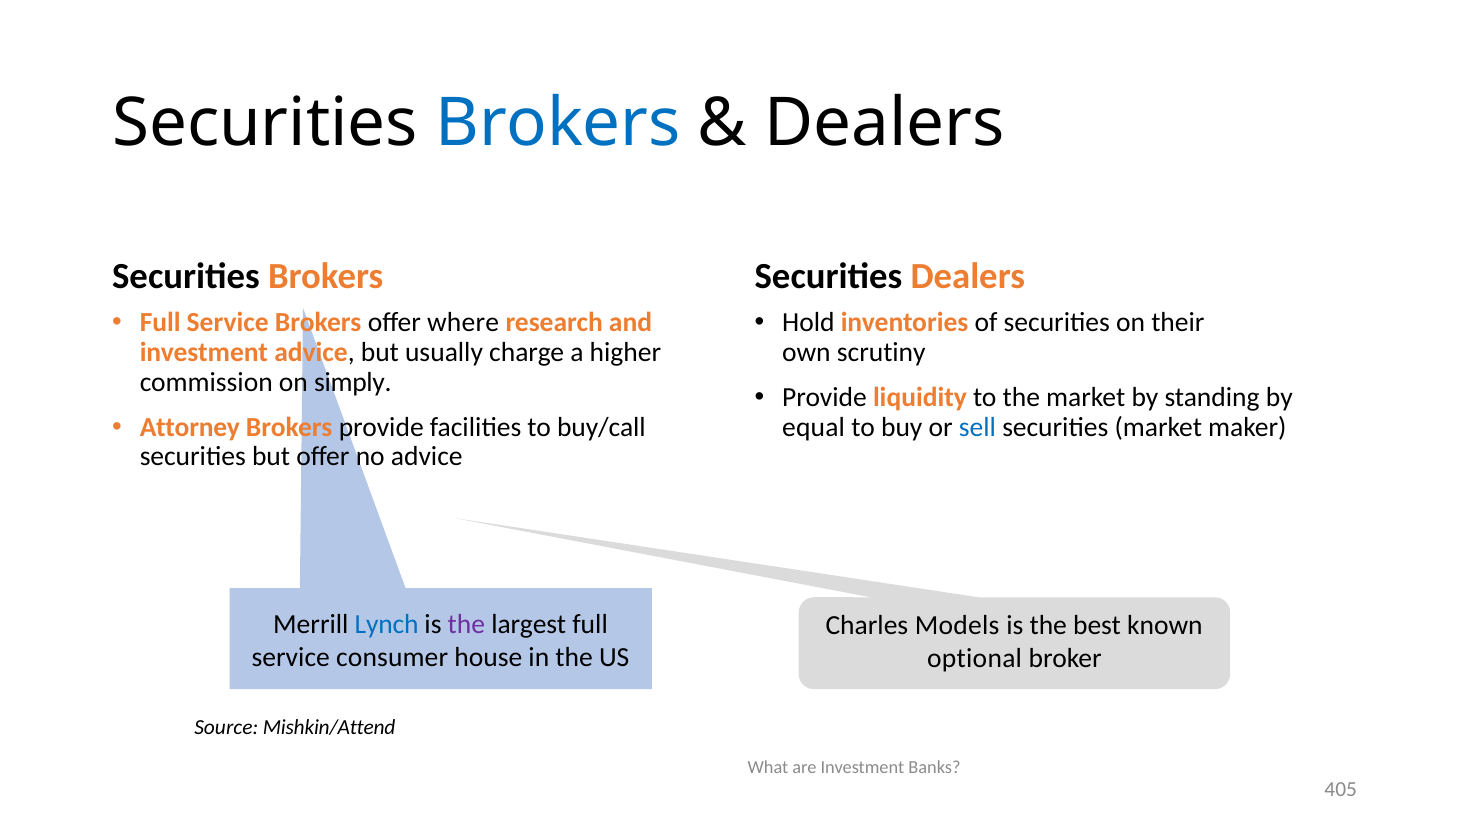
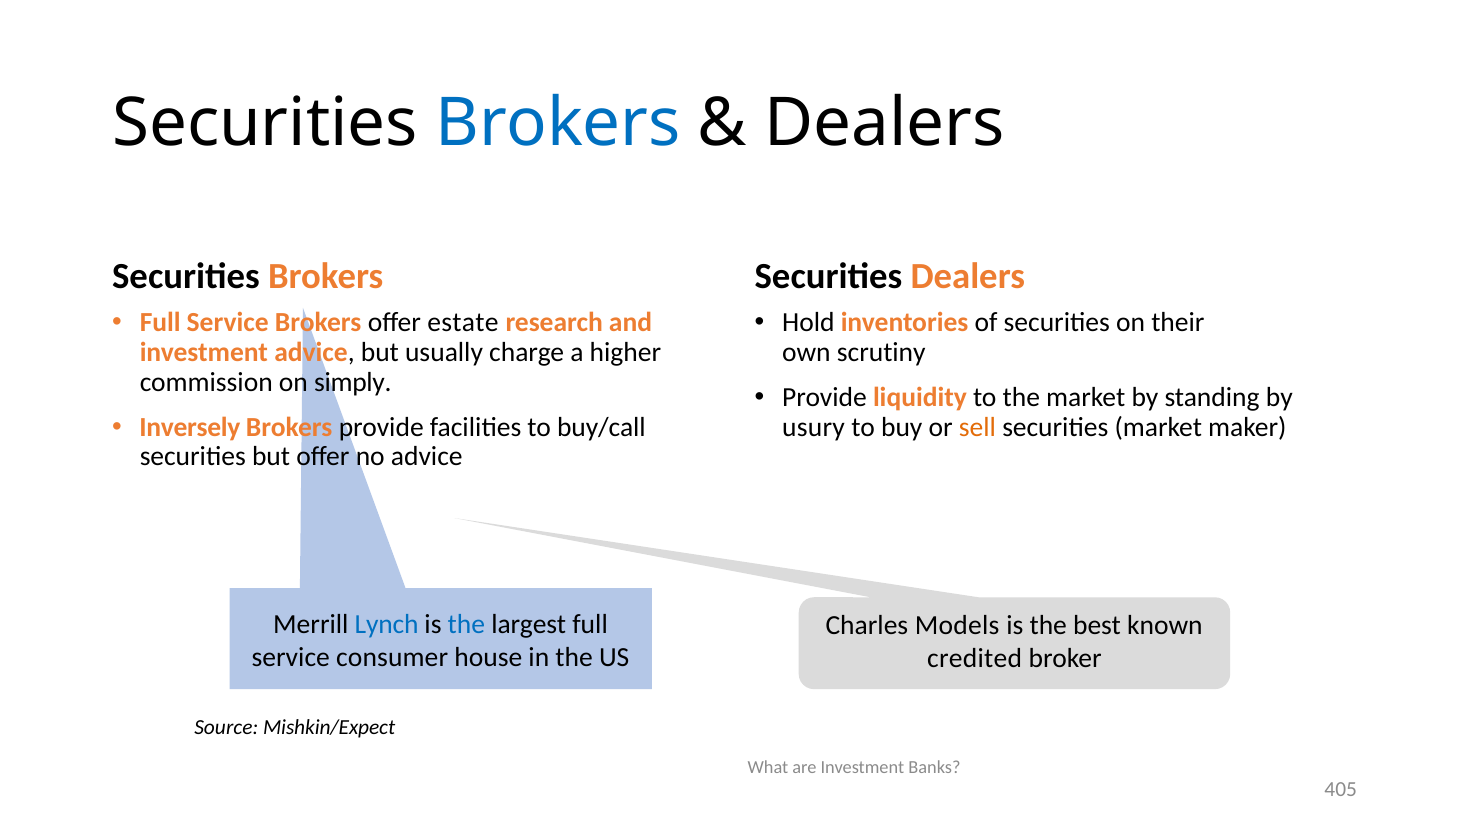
where: where -> estate
Attorney: Attorney -> Inversely
equal: equal -> usury
sell colour: blue -> orange
the at (466, 623) colour: purple -> blue
optional: optional -> credited
Mishkin/Attend: Mishkin/Attend -> Mishkin/Expect
